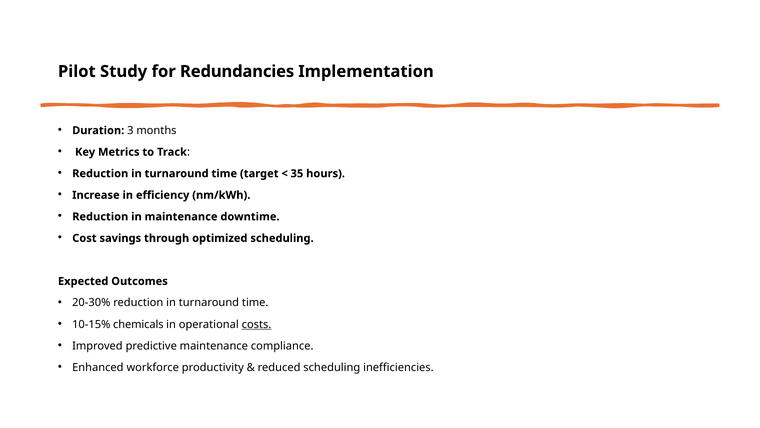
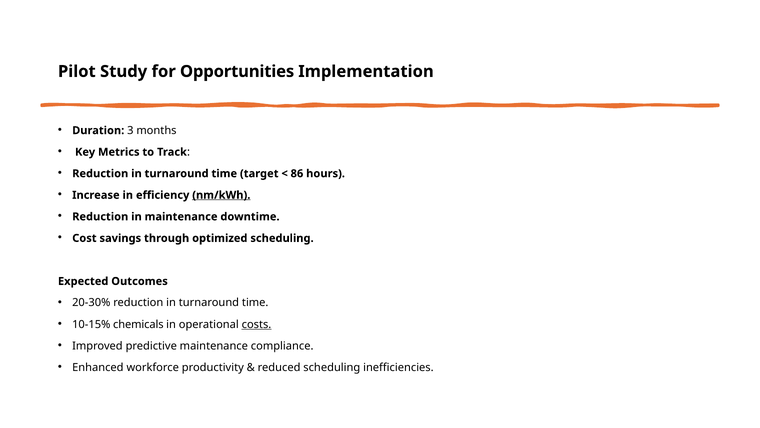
Redundancies: Redundancies -> Opportunities
35: 35 -> 86
nm/kWh underline: none -> present
